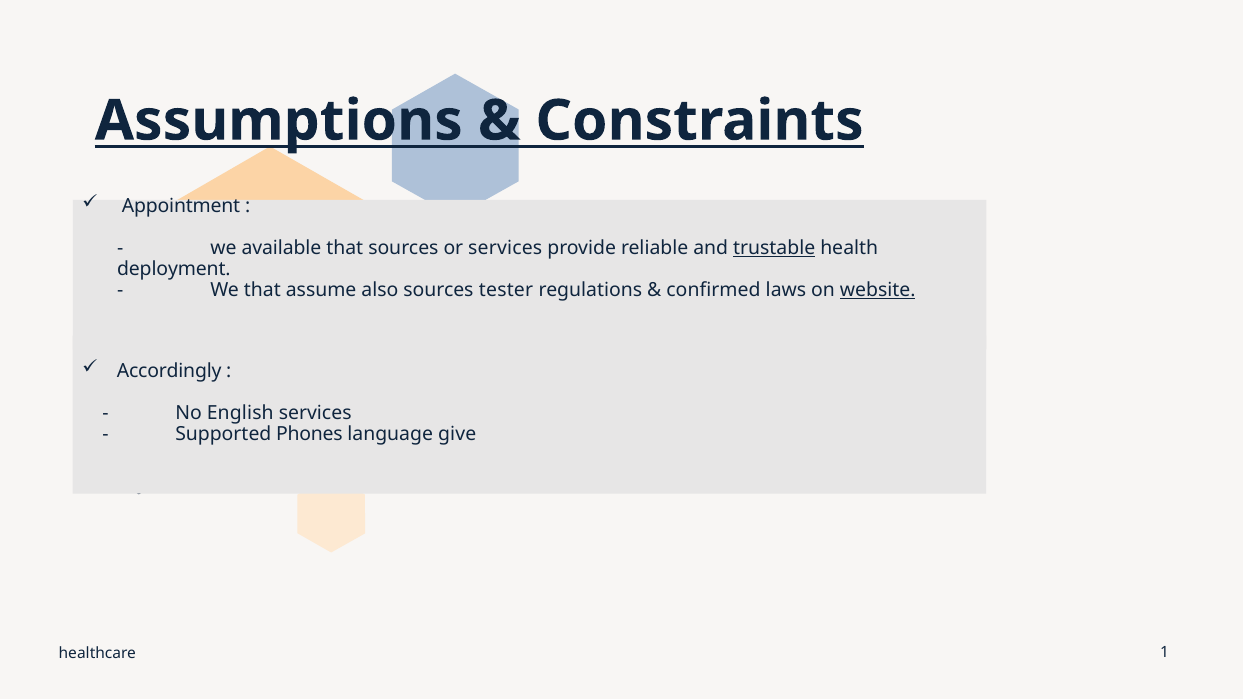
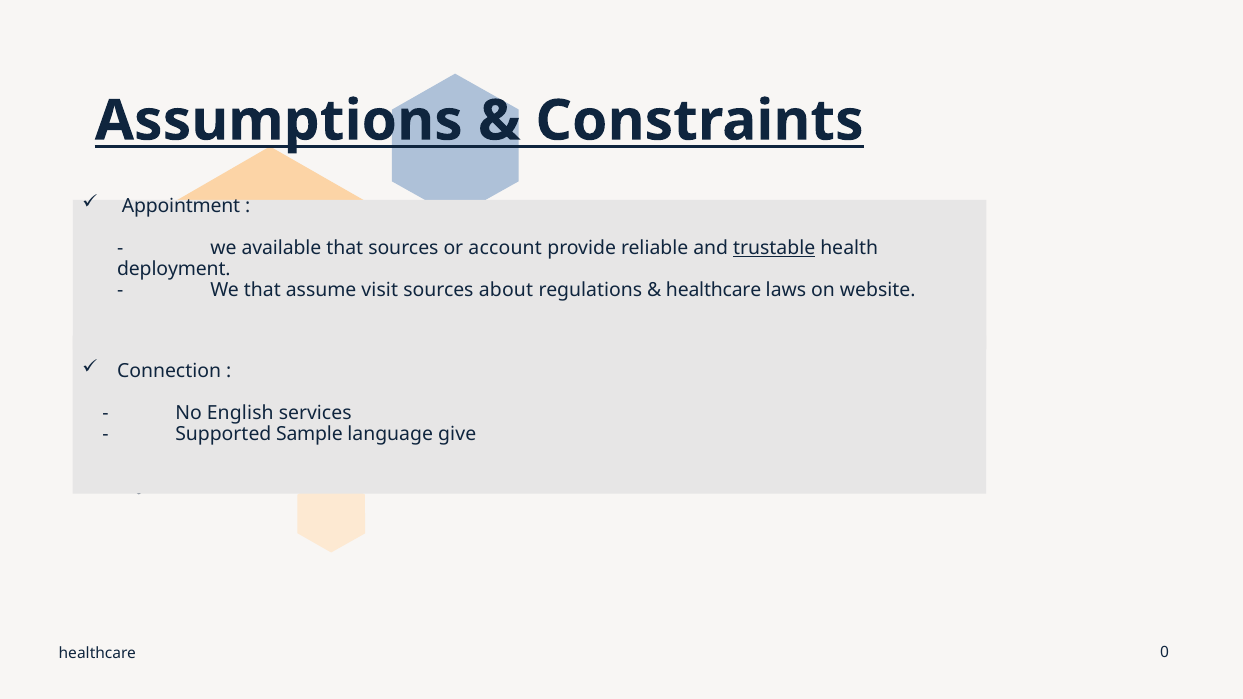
or services: services -> account
also: also -> visit
tester: tester -> about
confirmed at (713, 290): confirmed -> healthcare
website underline: present -> none
Accordingly: Accordingly -> Connection
Phones: Phones -> Sample
1: 1 -> 0
